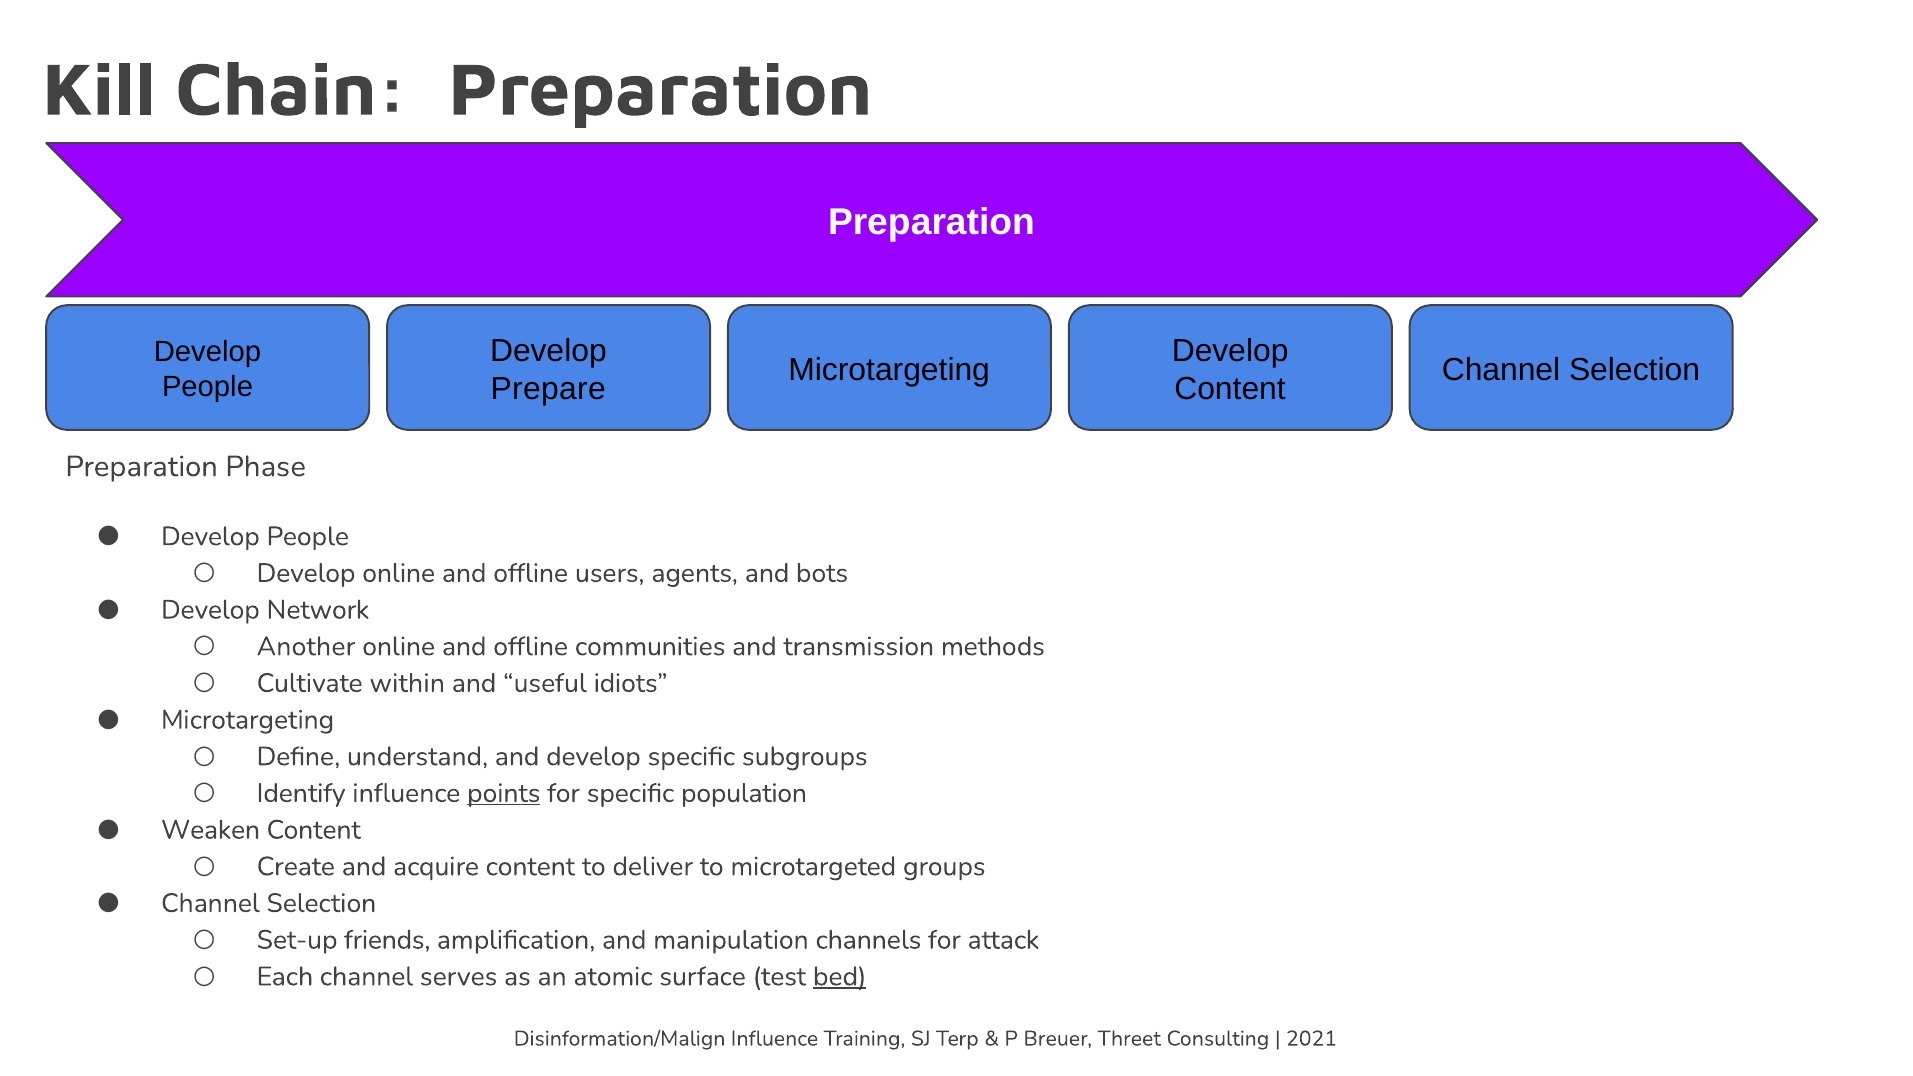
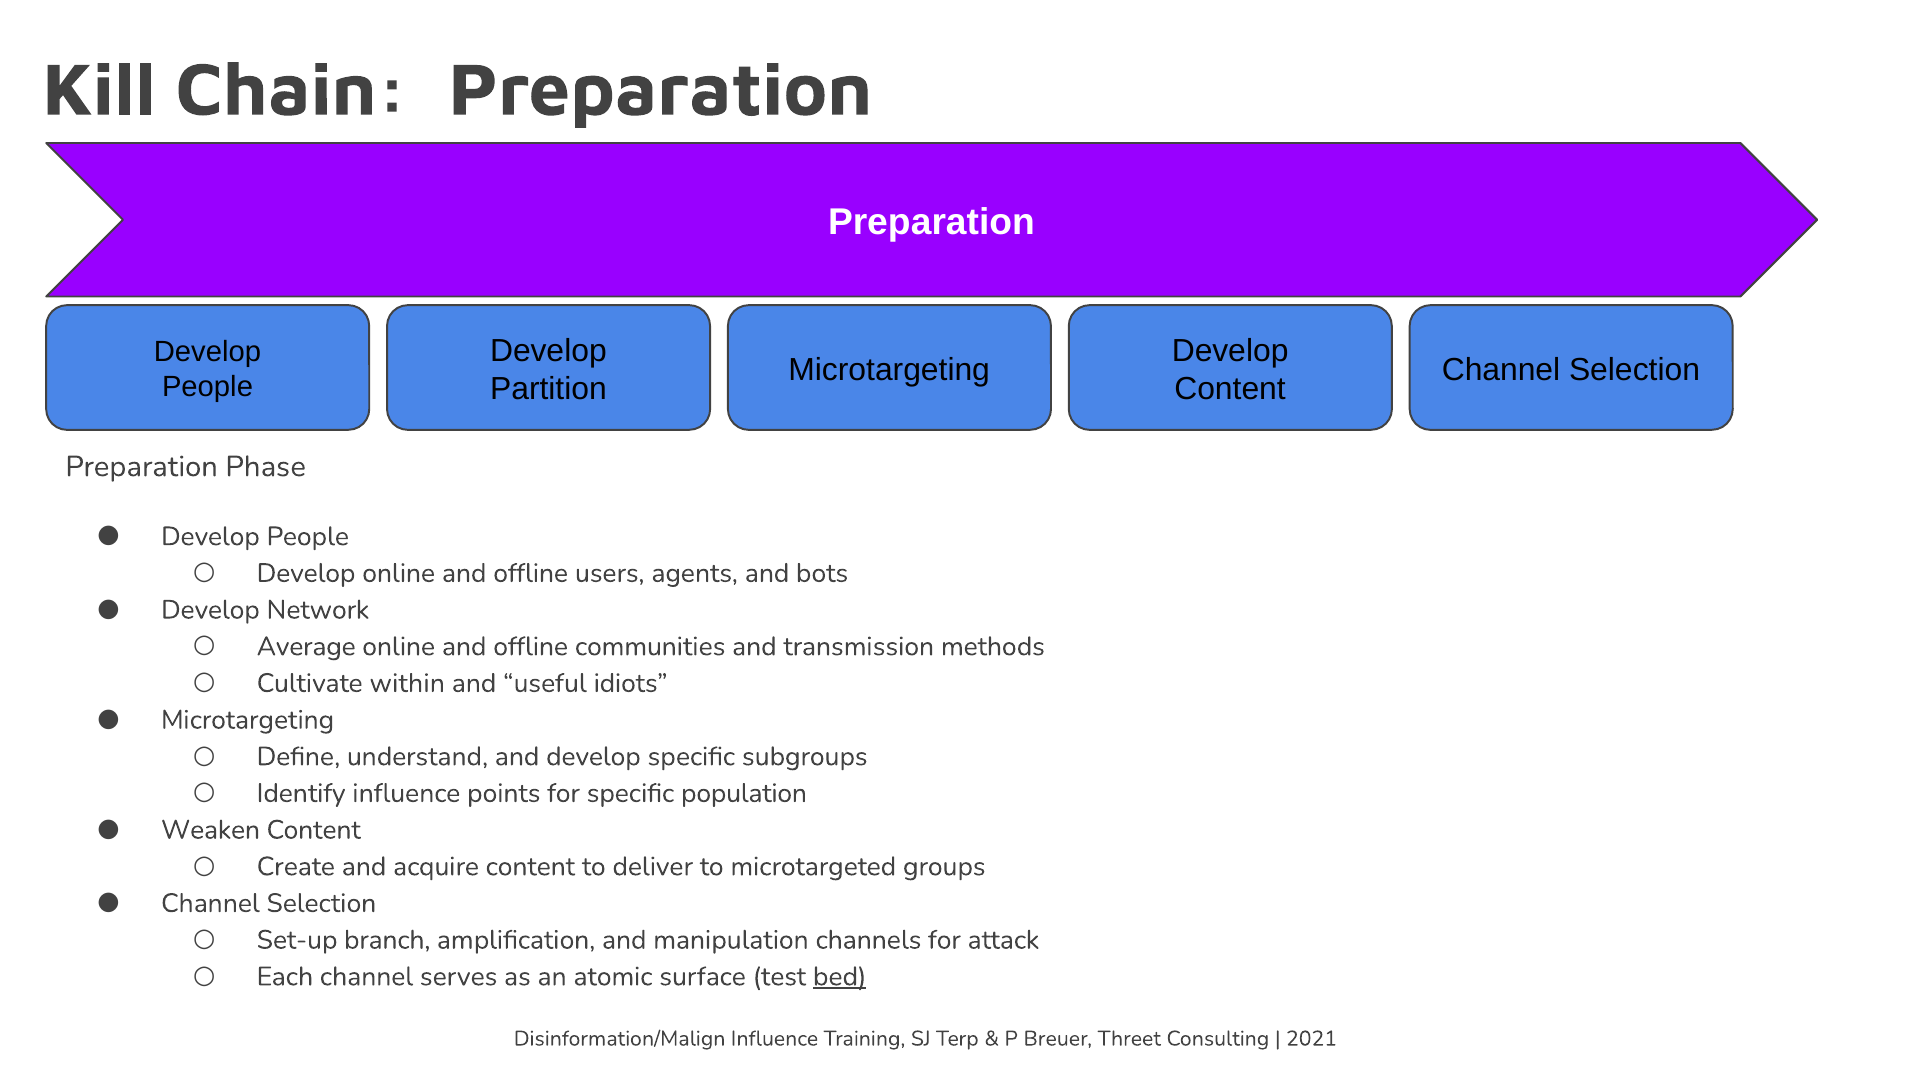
Prepare: Prepare -> Partition
Another: Another -> Average
points underline: present -> none
friends: friends -> branch
